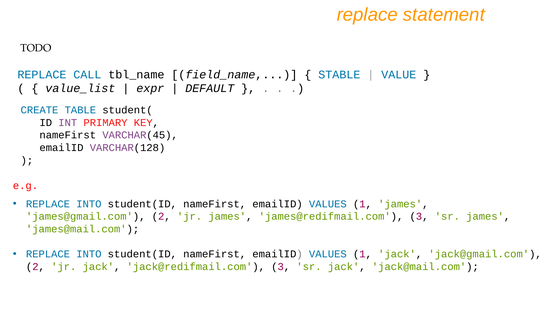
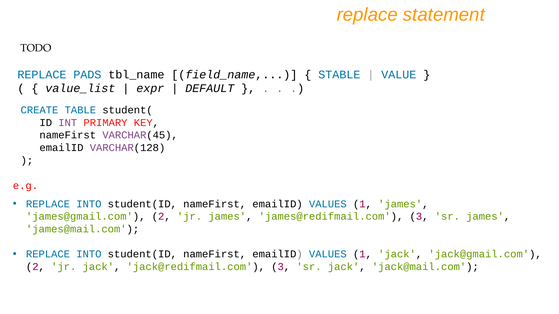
CALL: CALL -> PADS
